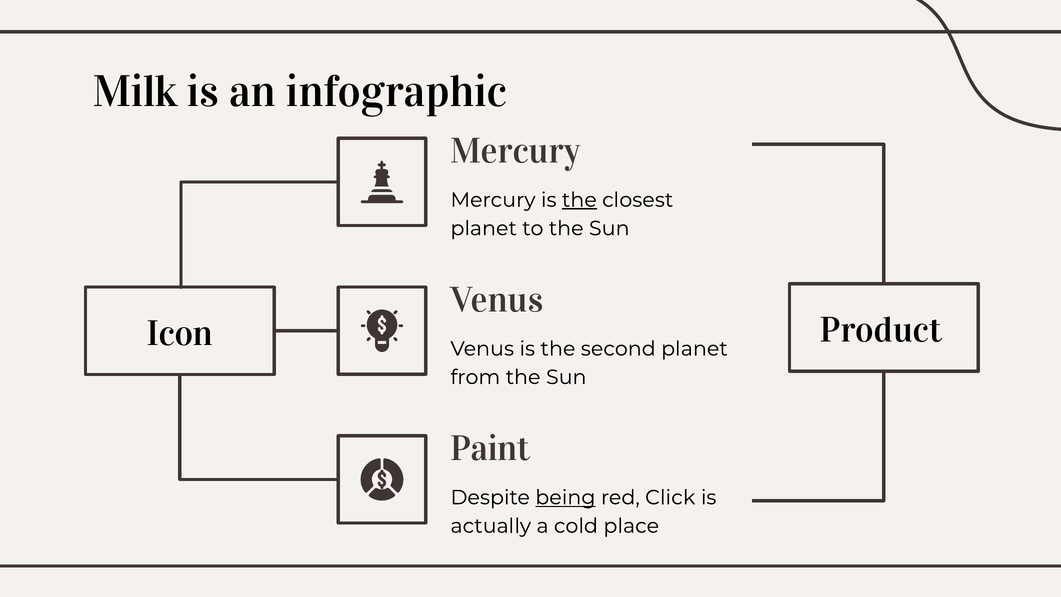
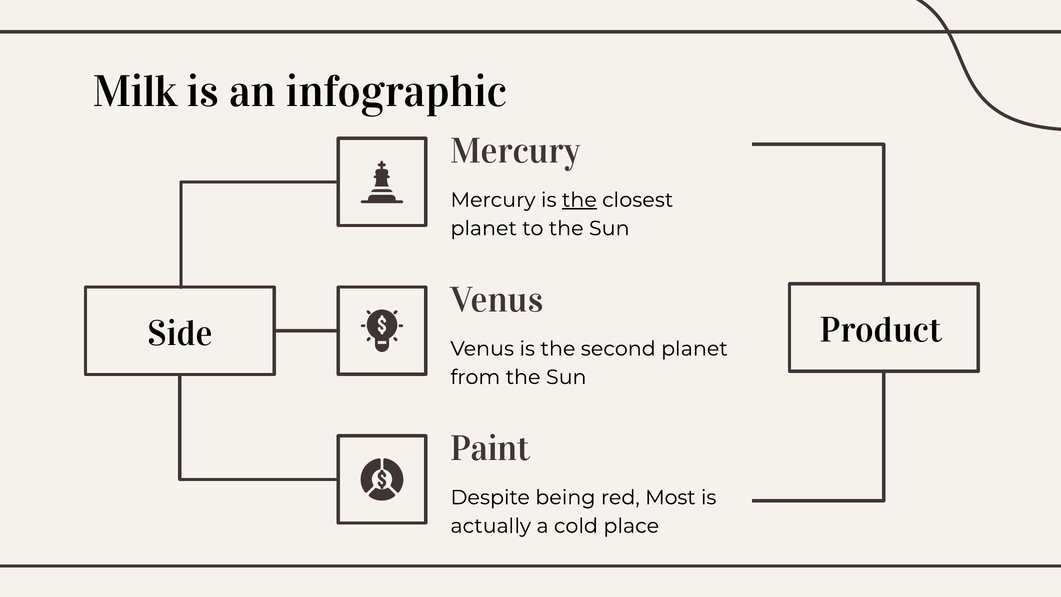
Icon: Icon -> Side
being underline: present -> none
Click: Click -> Most
